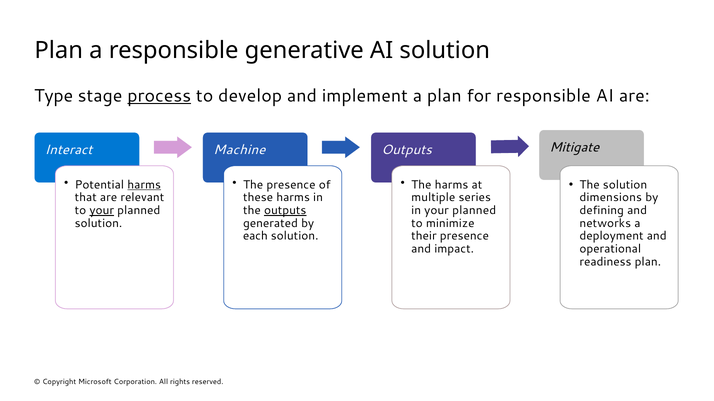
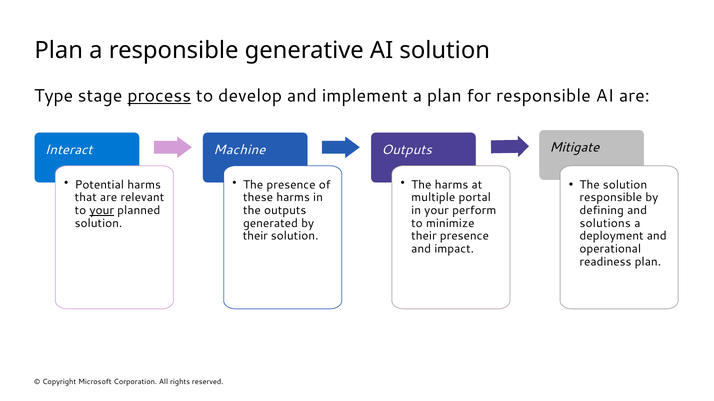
harms at (144, 185) underline: present -> none
series: series -> portal
dimensions at (611, 198): dimensions -> responsible
outputs at (285, 211) underline: present -> none
in your planned: planned -> perform
networks: networks -> solutions
each at (255, 236): each -> their
